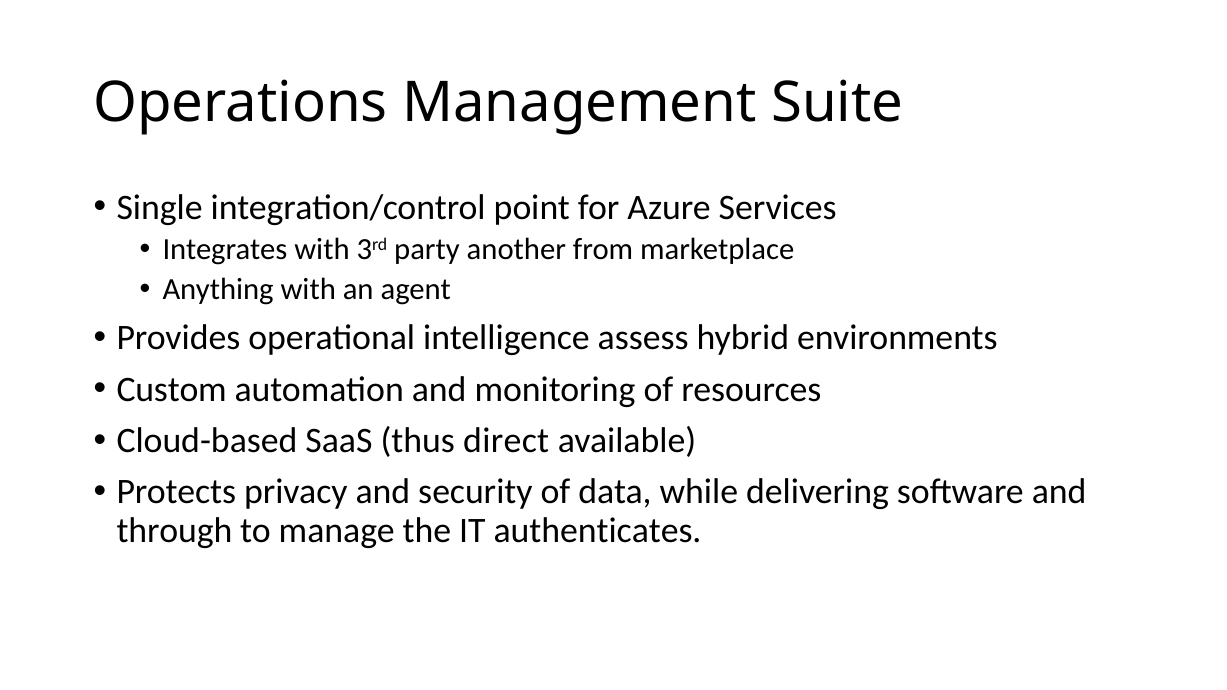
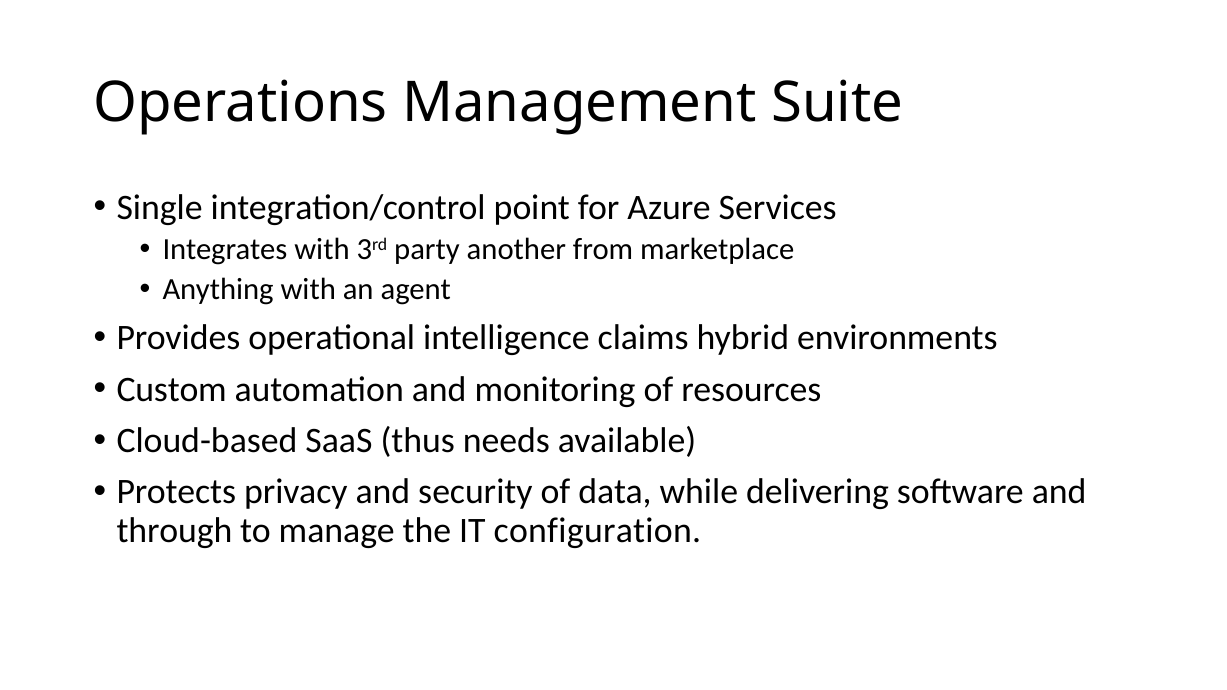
assess: assess -> claims
direct: direct -> needs
authenticates: authenticates -> configuration
